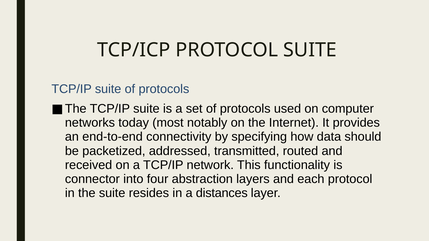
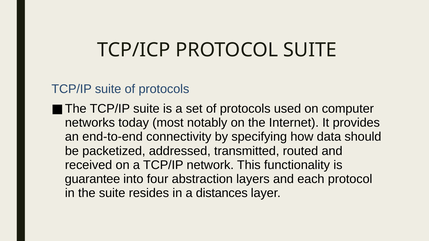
connector: connector -> guarantee
